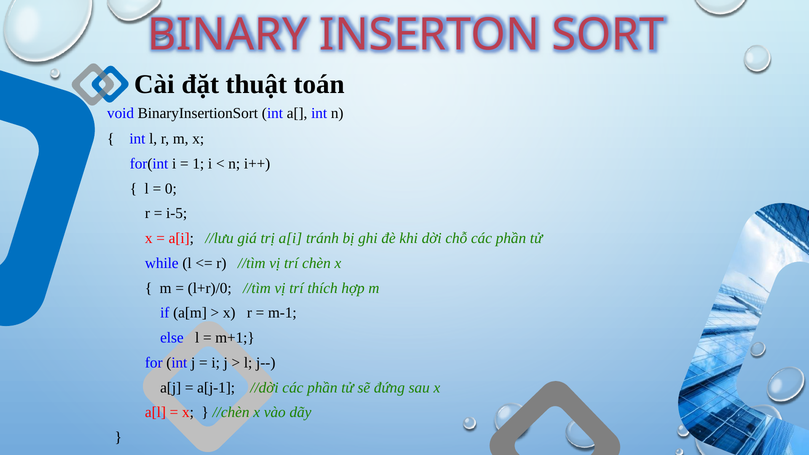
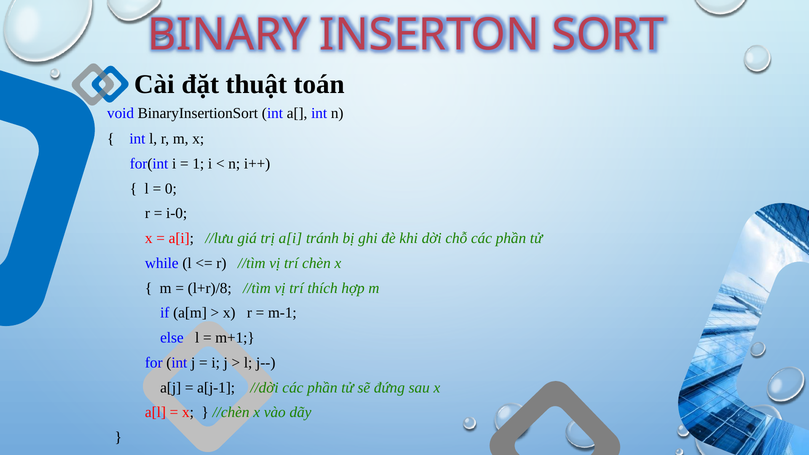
i-5: i-5 -> i-0
l+r)/0: l+r)/0 -> l+r)/8
